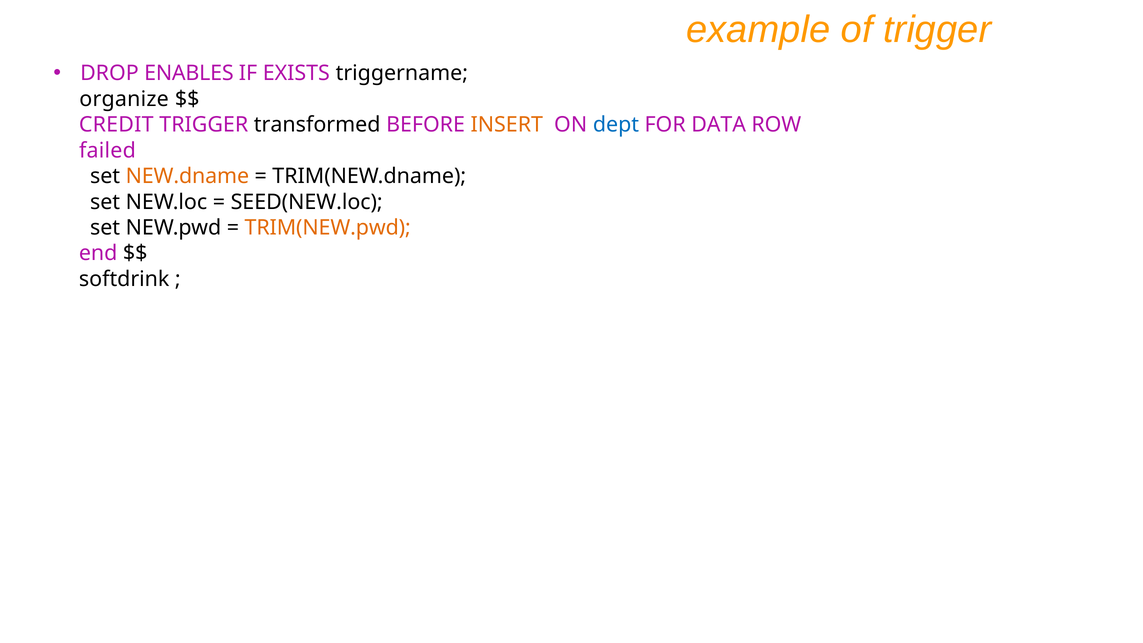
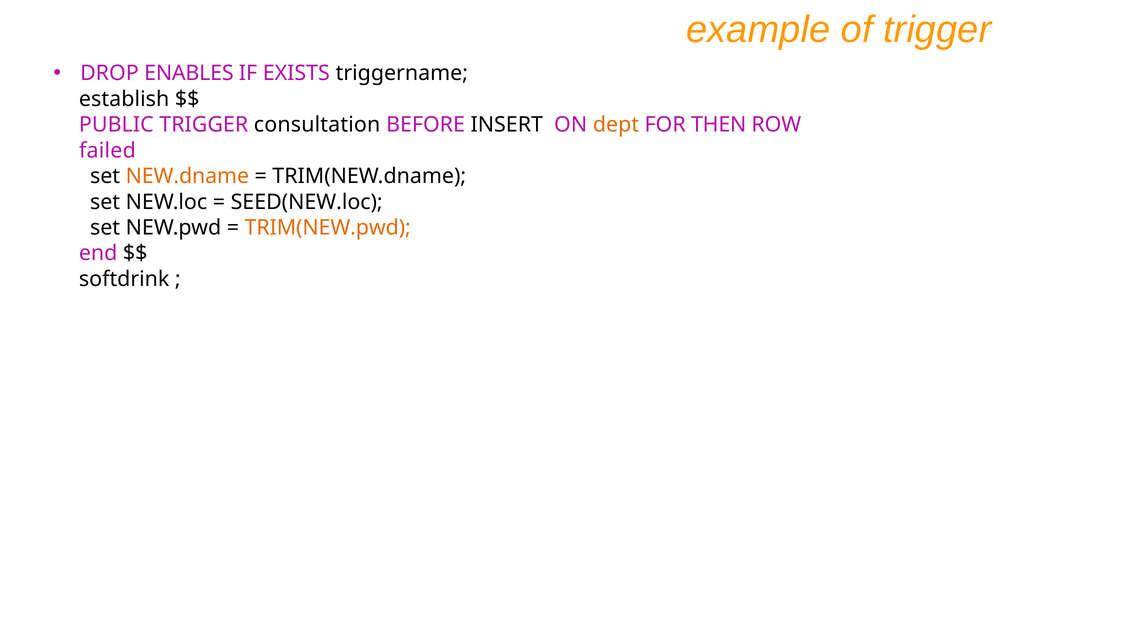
organize: organize -> establish
CREDIT: CREDIT -> PUBLIC
transformed: transformed -> consultation
INSERT colour: orange -> black
dept colour: blue -> orange
DATA: DATA -> THEN
